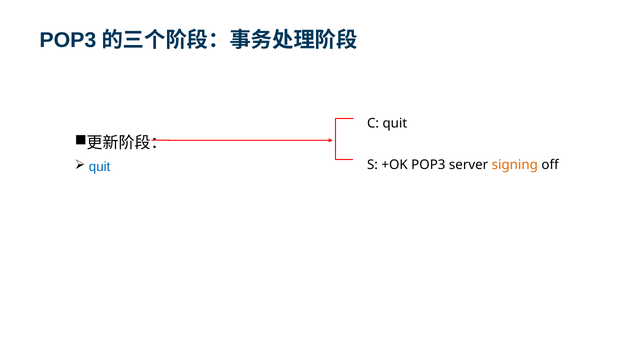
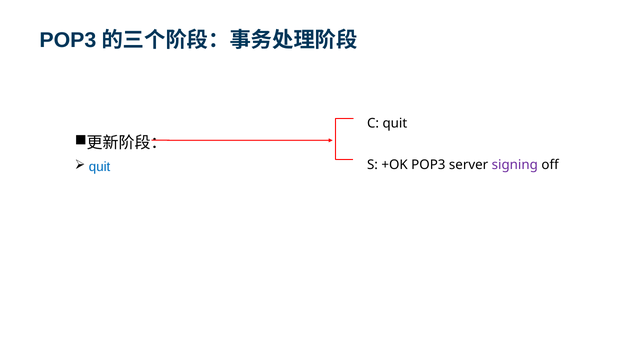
signing colour: orange -> purple
